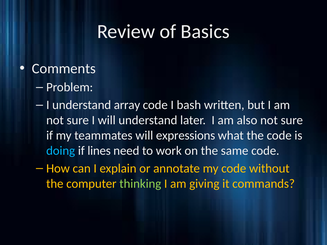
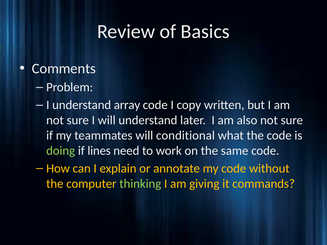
bash: bash -> copy
expressions: expressions -> conditional
doing colour: light blue -> light green
